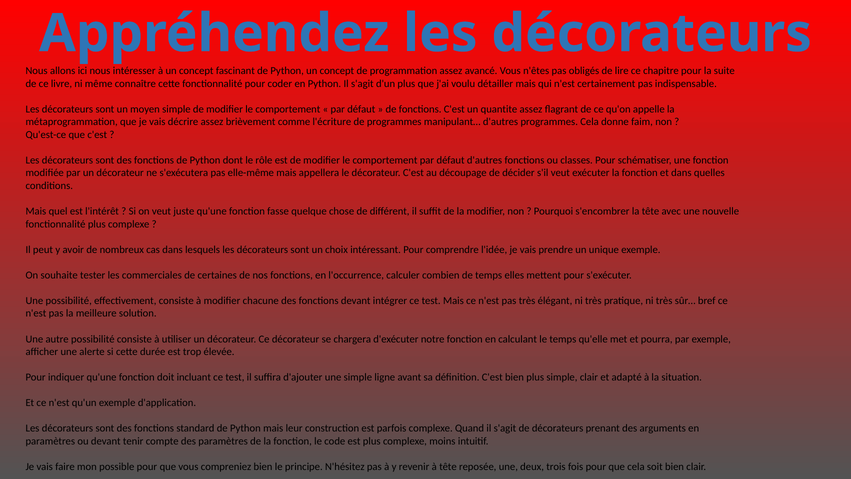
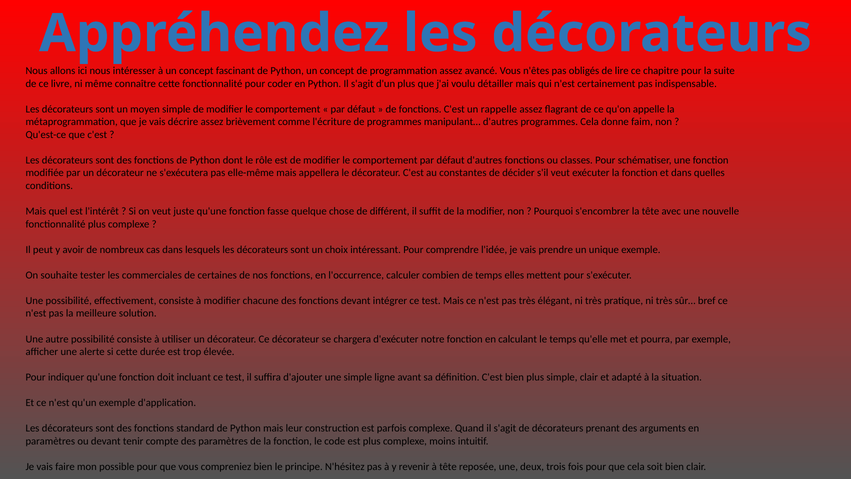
quantite: quantite -> rappelle
découpage: découpage -> constantes
